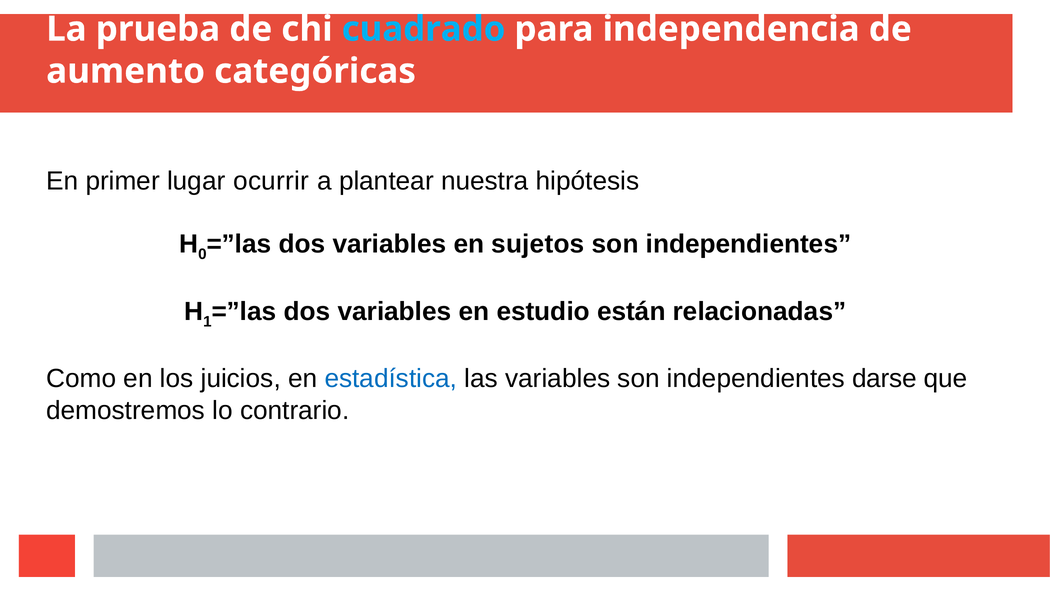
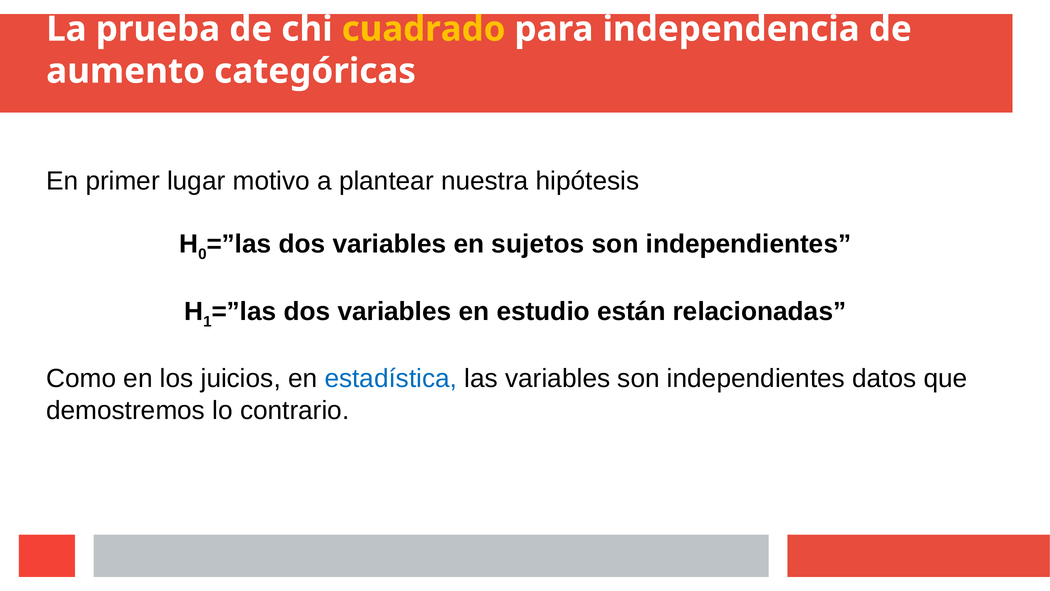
cuadrado colour: light blue -> yellow
ocurrir: ocurrir -> motivo
darse: darse -> datos
